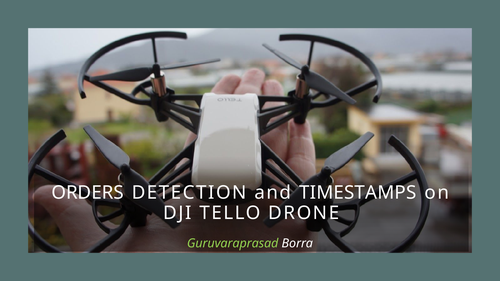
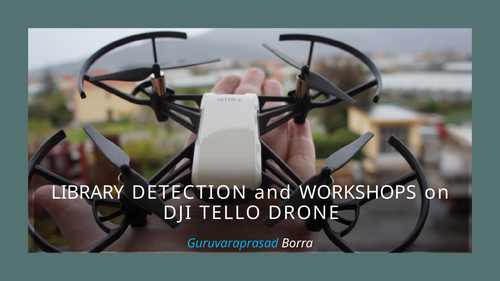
ORDERS: ORDERS -> LIBRARY
TIMESTAMPS: TIMESTAMPS -> WORKSHOPS
Guruvaraprasad colour: light green -> light blue
